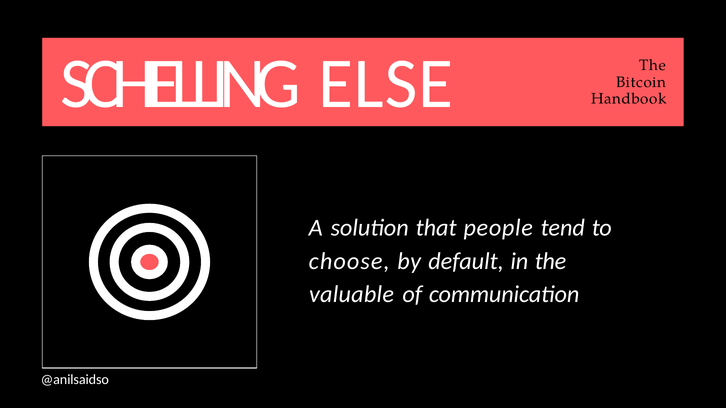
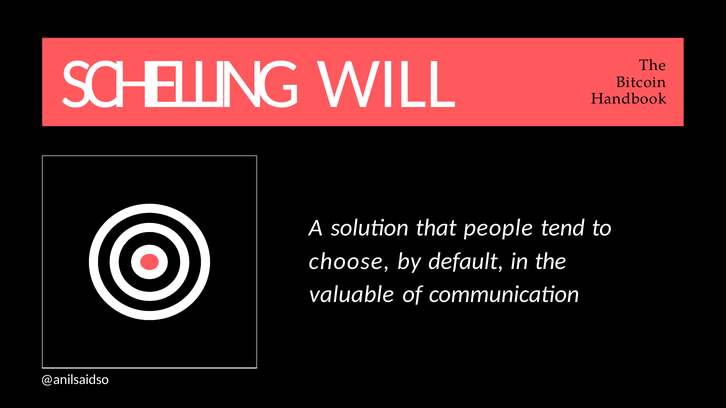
ELSE: ELSE -> WILL
